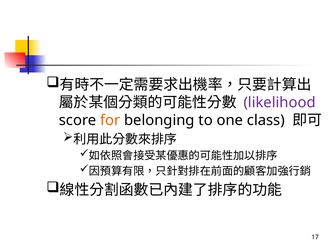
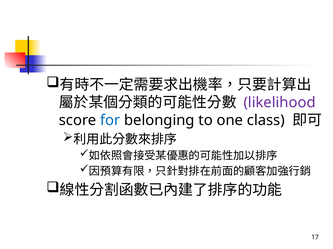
for colour: orange -> blue
